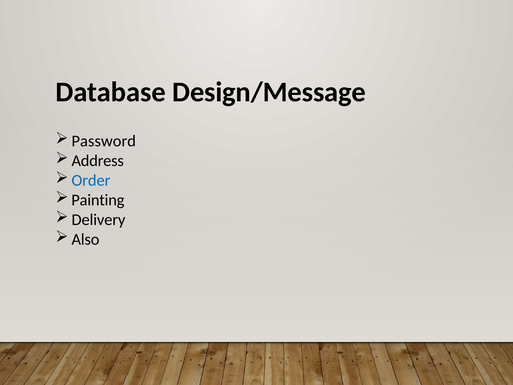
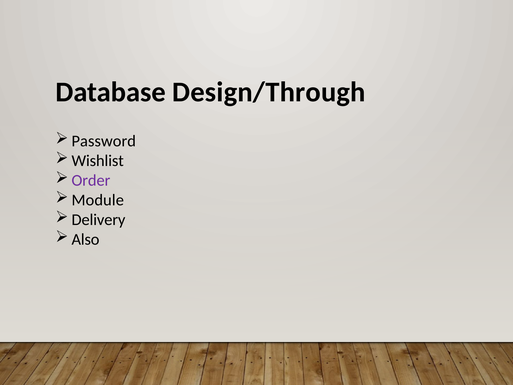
Design/Message: Design/Message -> Design/Through
Address: Address -> Wishlist
Order colour: blue -> purple
Painting: Painting -> Module
